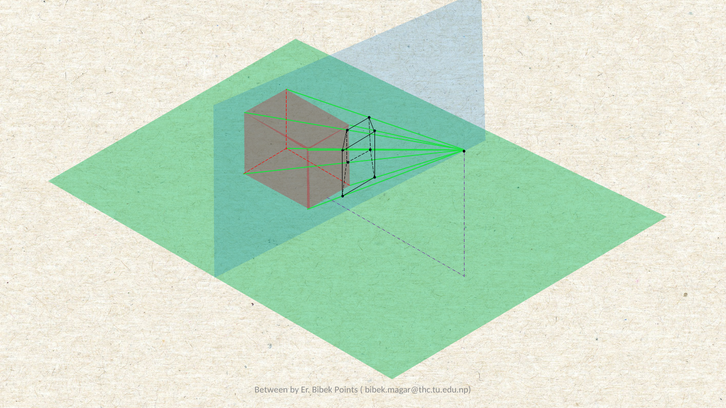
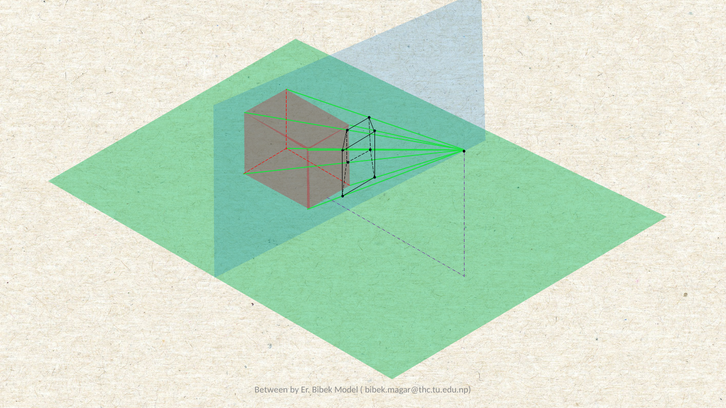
Points: Points -> Model
